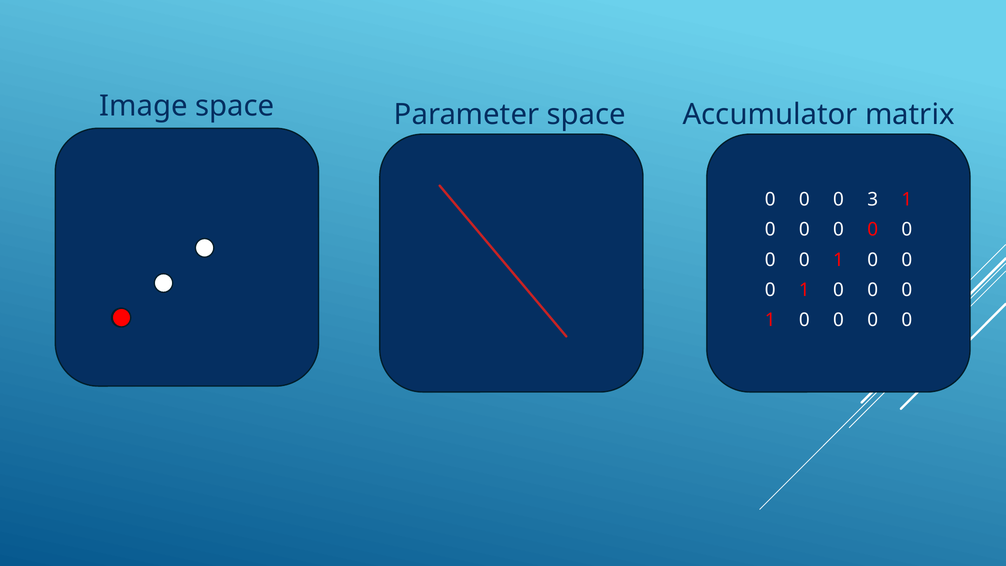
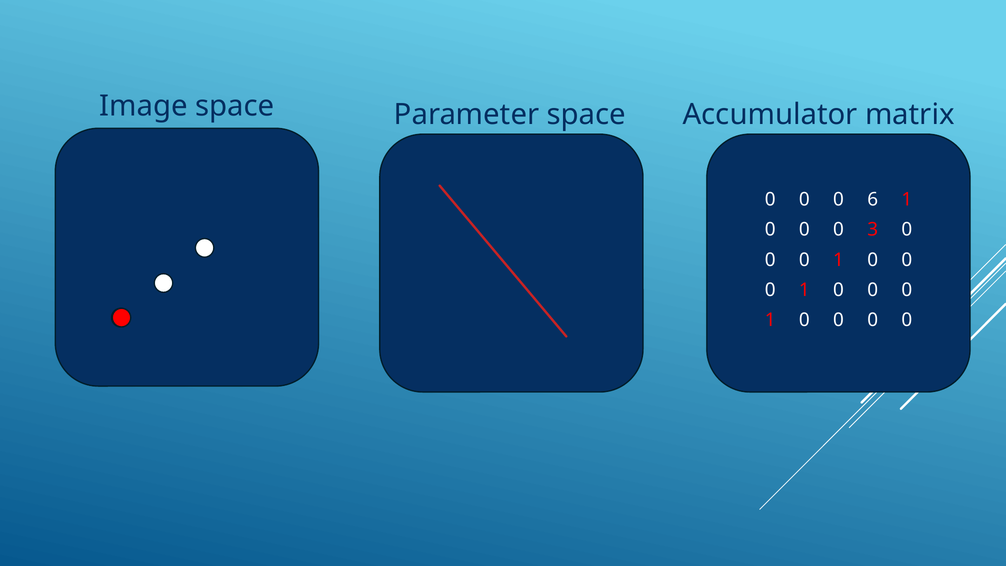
3: 3 -> 6
0 at (873, 230): 0 -> 3
